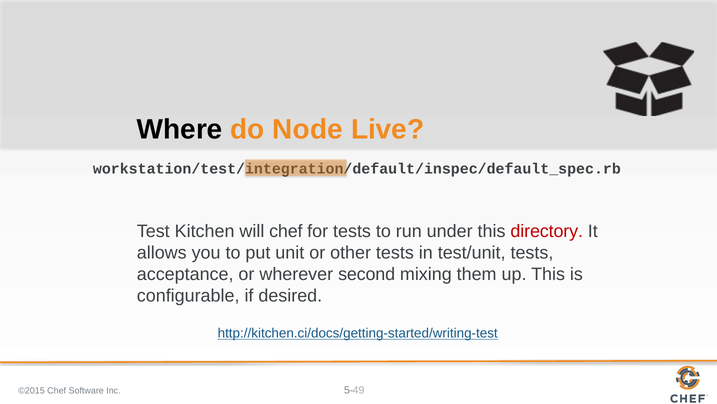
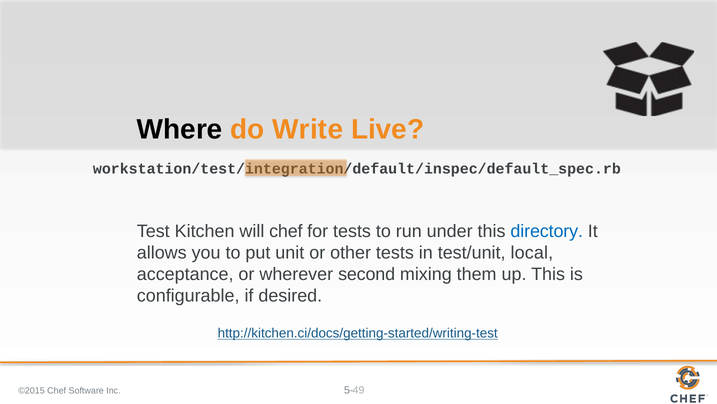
Node: Node -> Write
directory colour: red -> blue
test/unit tests: tests -> local
